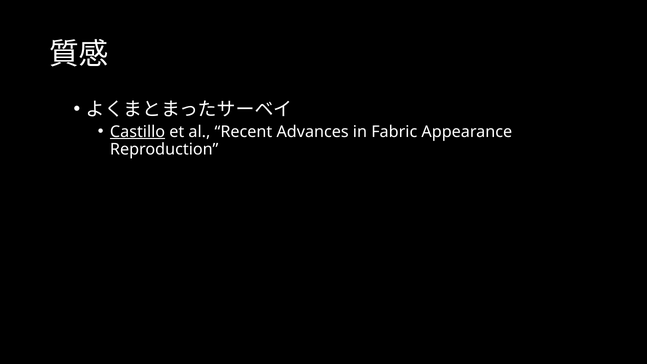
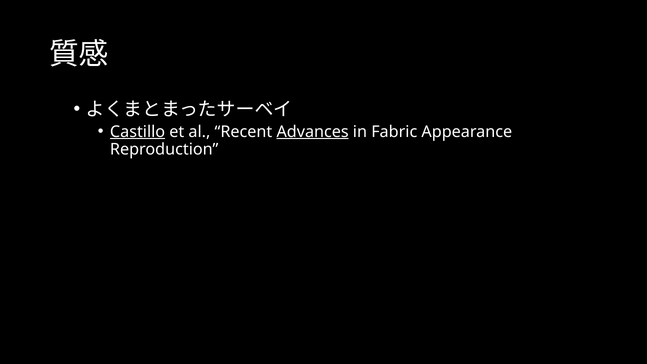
Advances underline: none -> present
